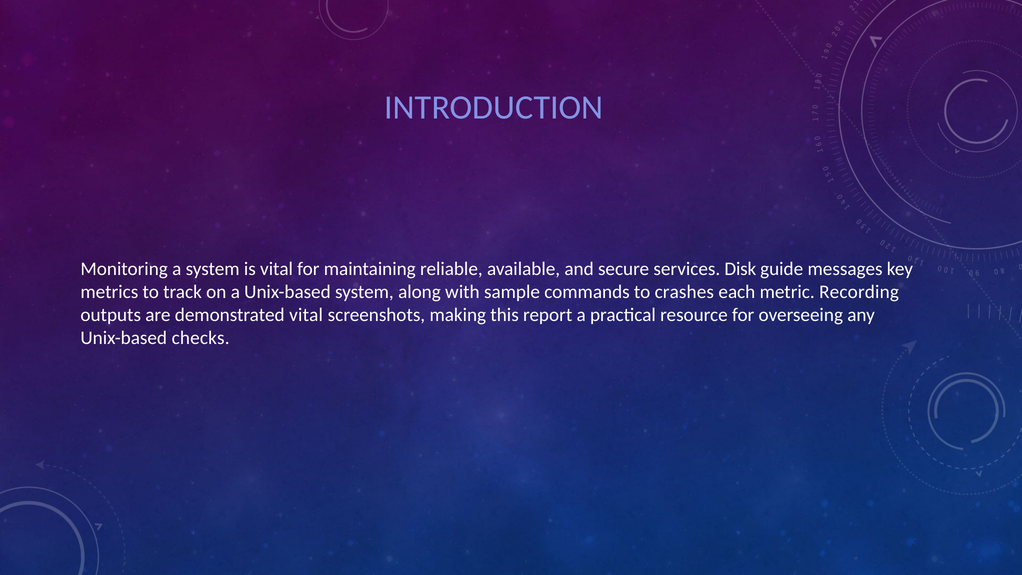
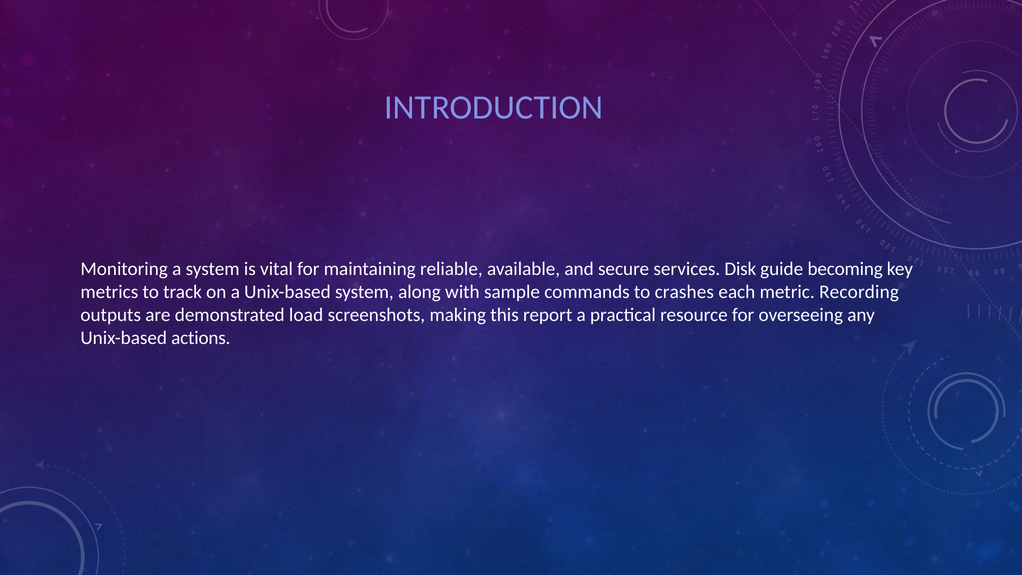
messages: messages -> becoming
demonstrated vital: vital -> load
checks: checks -> actions
